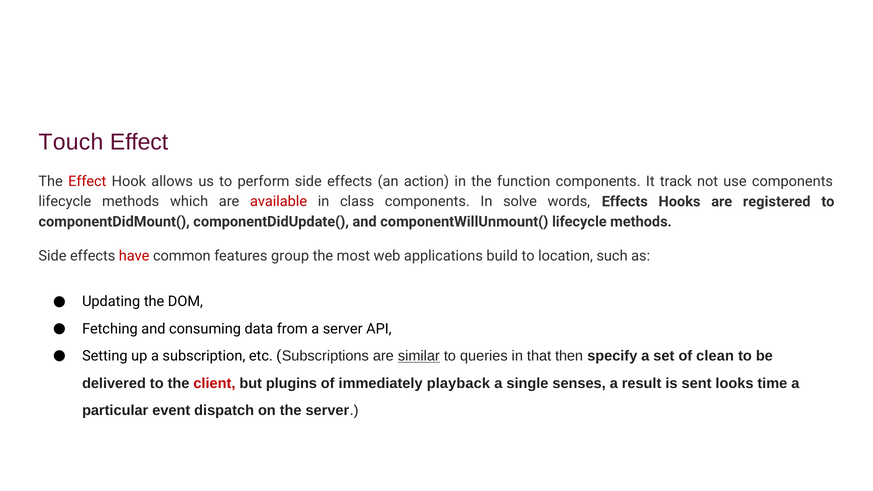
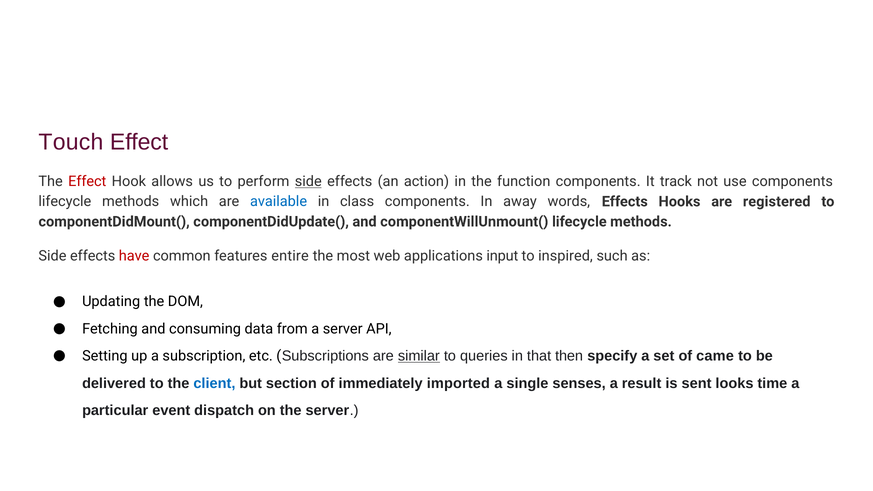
side at (308, 181) underline: none -> present
available colour: red -> blue
solve: solve -> away
group: group -> entire
build: build -> input
location: location -> inspired
clean: clean -> came
client colour: red -> blue
plugins: plugins -> section
playback: playback -> imported
